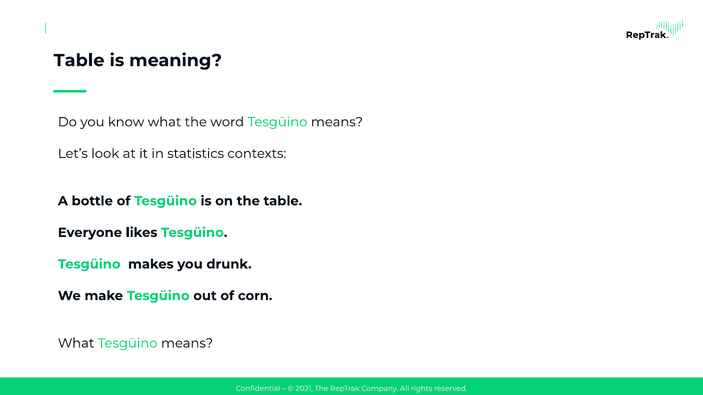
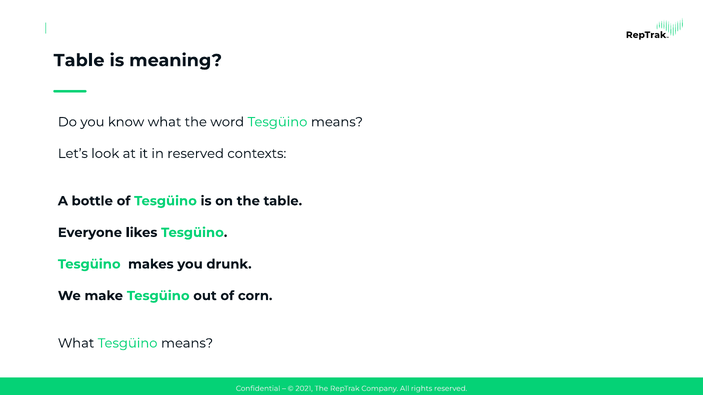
in statistics: statistics -> reserved
